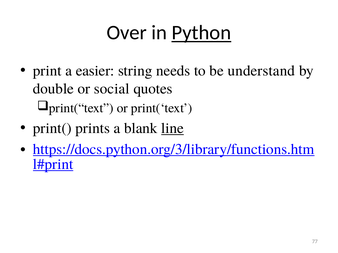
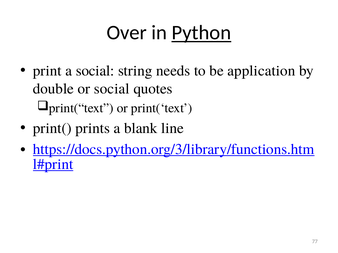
a easier: easier -> social
understand: understand -> application
line underline: present -> none
